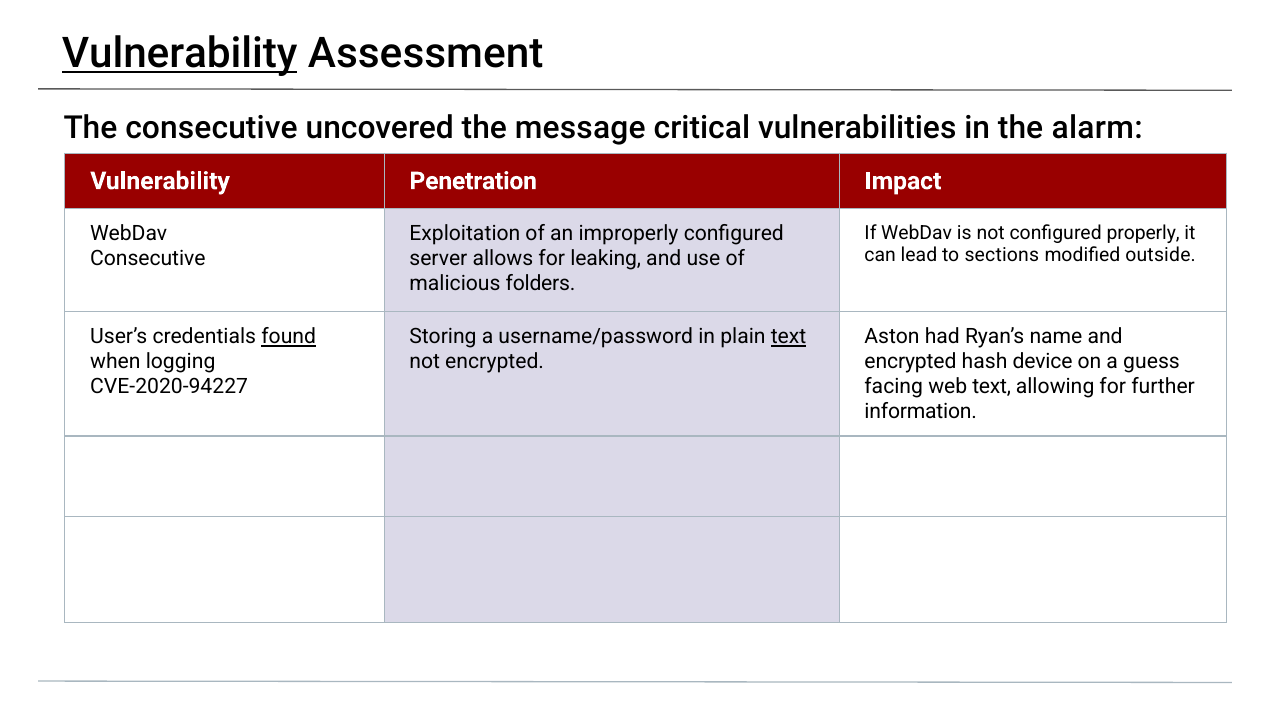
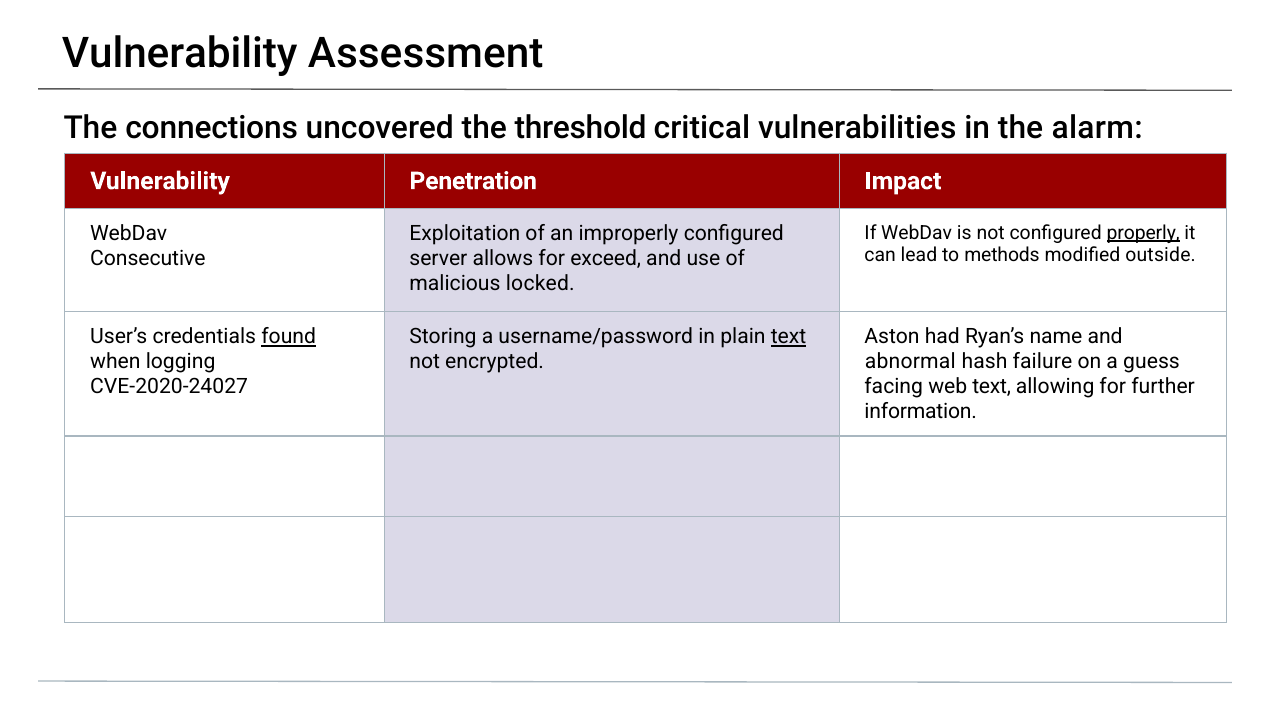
Vulnerability at (180, 54) underline: present -> none
The consecutive: consecutive -> connections
message: message -> threshold
properly underline: none -> present
sections: sections -> methods
leaking: leaking -> exceed
folders: folders -> locked
encrypted at (910, 362): encrypted -> abnormal
device: device -> failure
CVE-2020-94227: CVE-2020-94227 -> CVE-2020-24027
